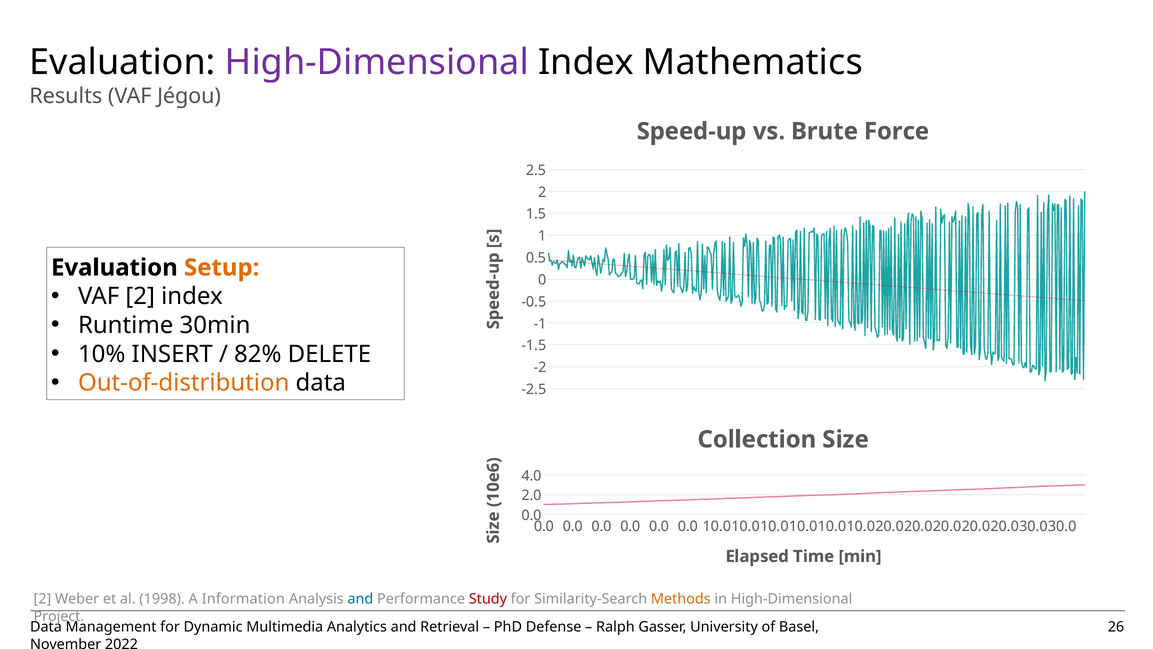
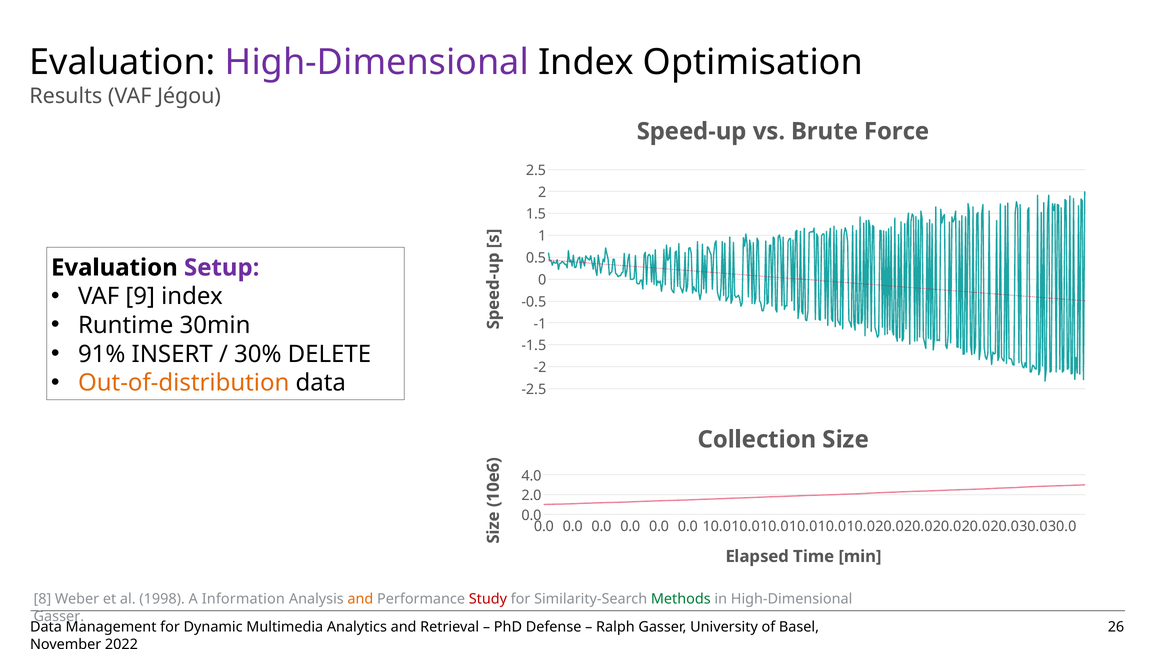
Mathematics: Mathematics -> Optimisation
Setup colour: orange -> purple
VAF 2: 2 -> 9
10%: 10% -> 91%
82%: 82% -> 30%
2 at (42, 599): 2 -> 8
and at (360, 599) colour: blue -> orange
Methods colour: orange -> green
Project at (59, 616): Project -> Gasser
